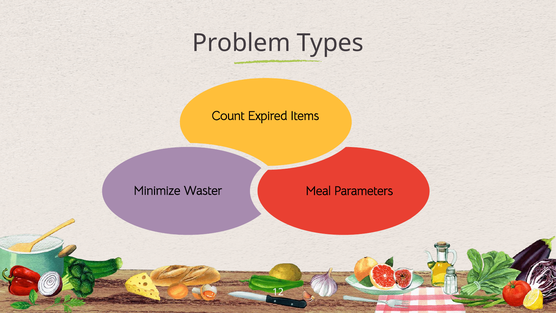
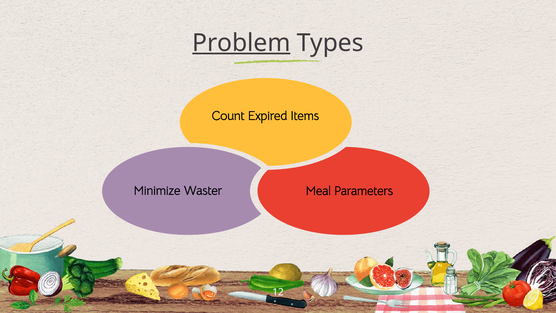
Problem underline: none -> present
